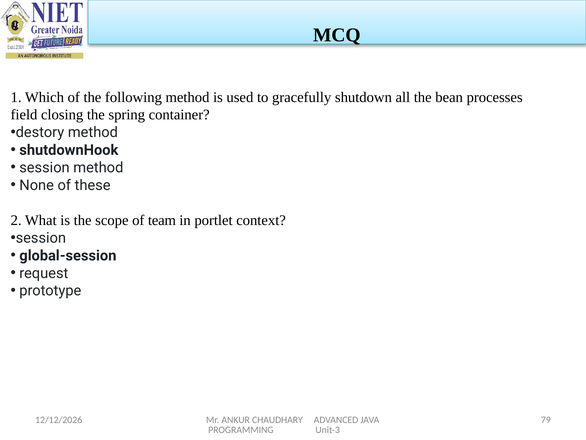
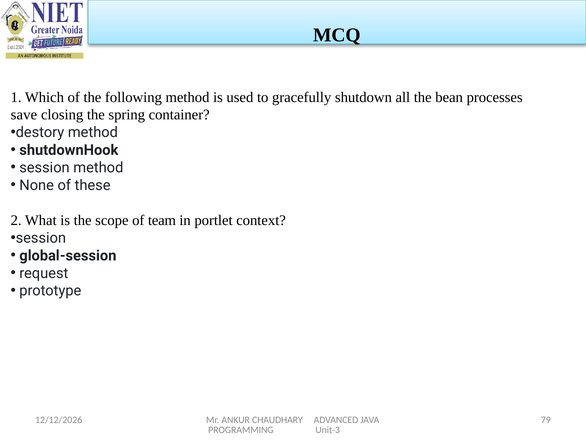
field: field -> save
